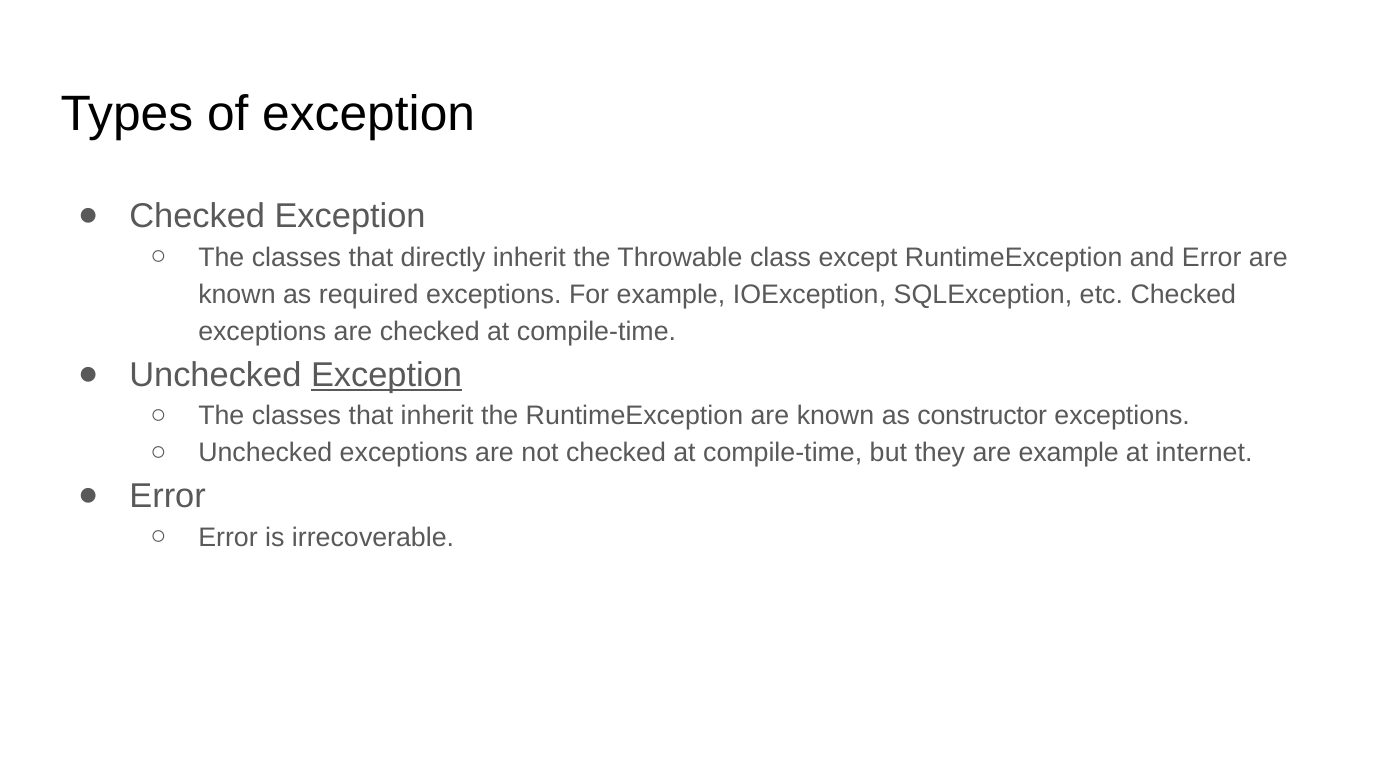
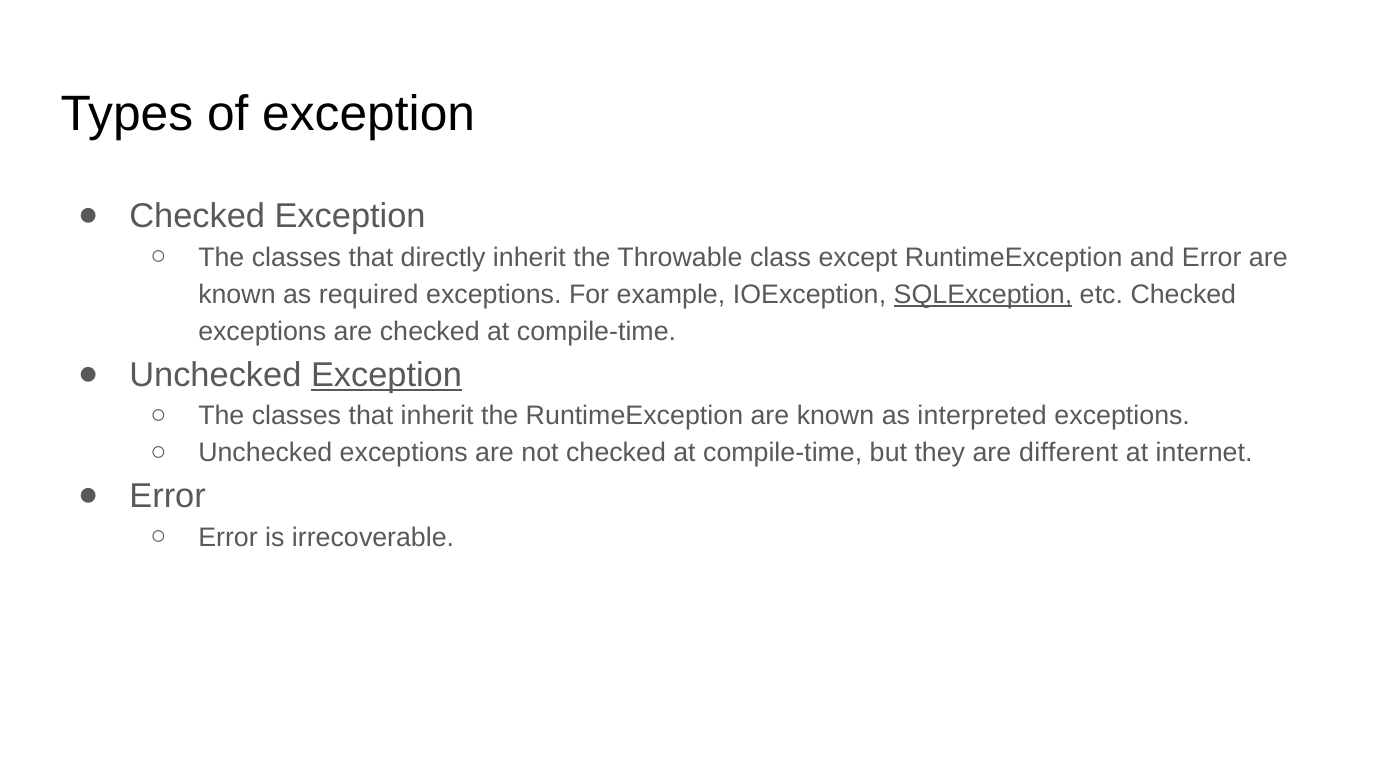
SQLException underline: none -> present
constructor: constructor -> interpreted
are example: example -> different
